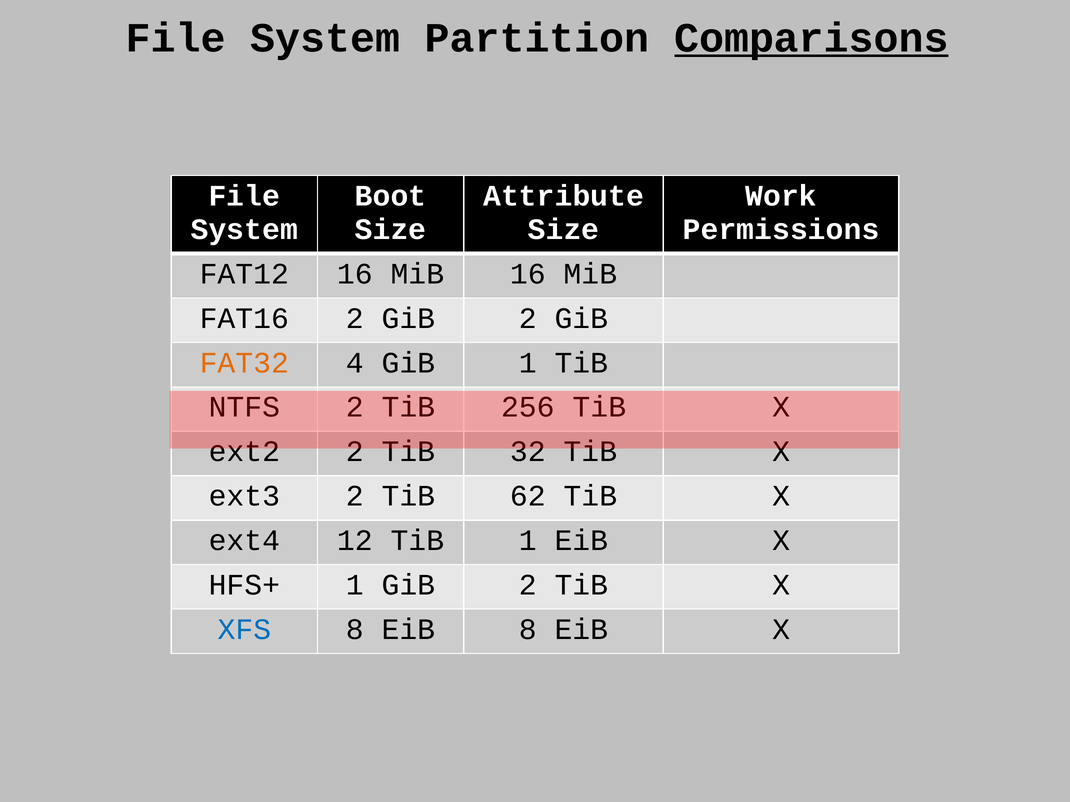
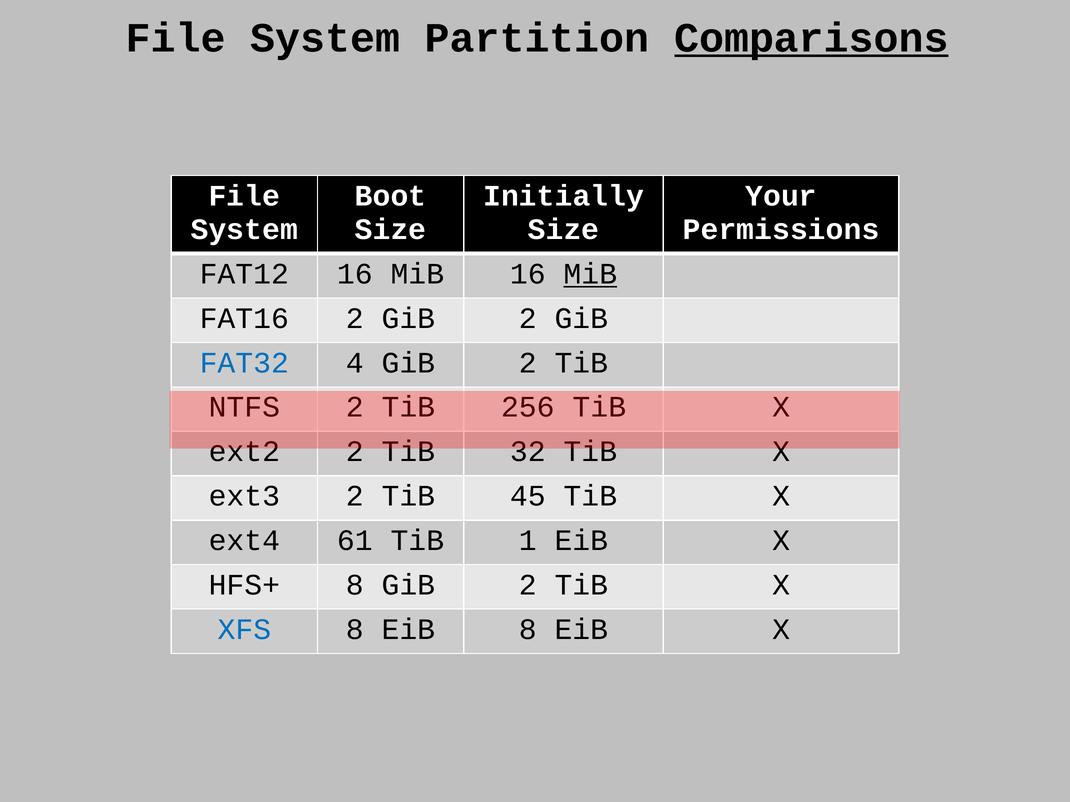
Attribute: Attribute -> Initially
Work: Work -> Your
MiB at (590, 274) underline: none -> present
FAT32 colour: orange -> blue
4 GiB 1: 1 -> 2
62: 62 -> 45
12: 12 -> 61
HFS+ 1: 1 -> 8
